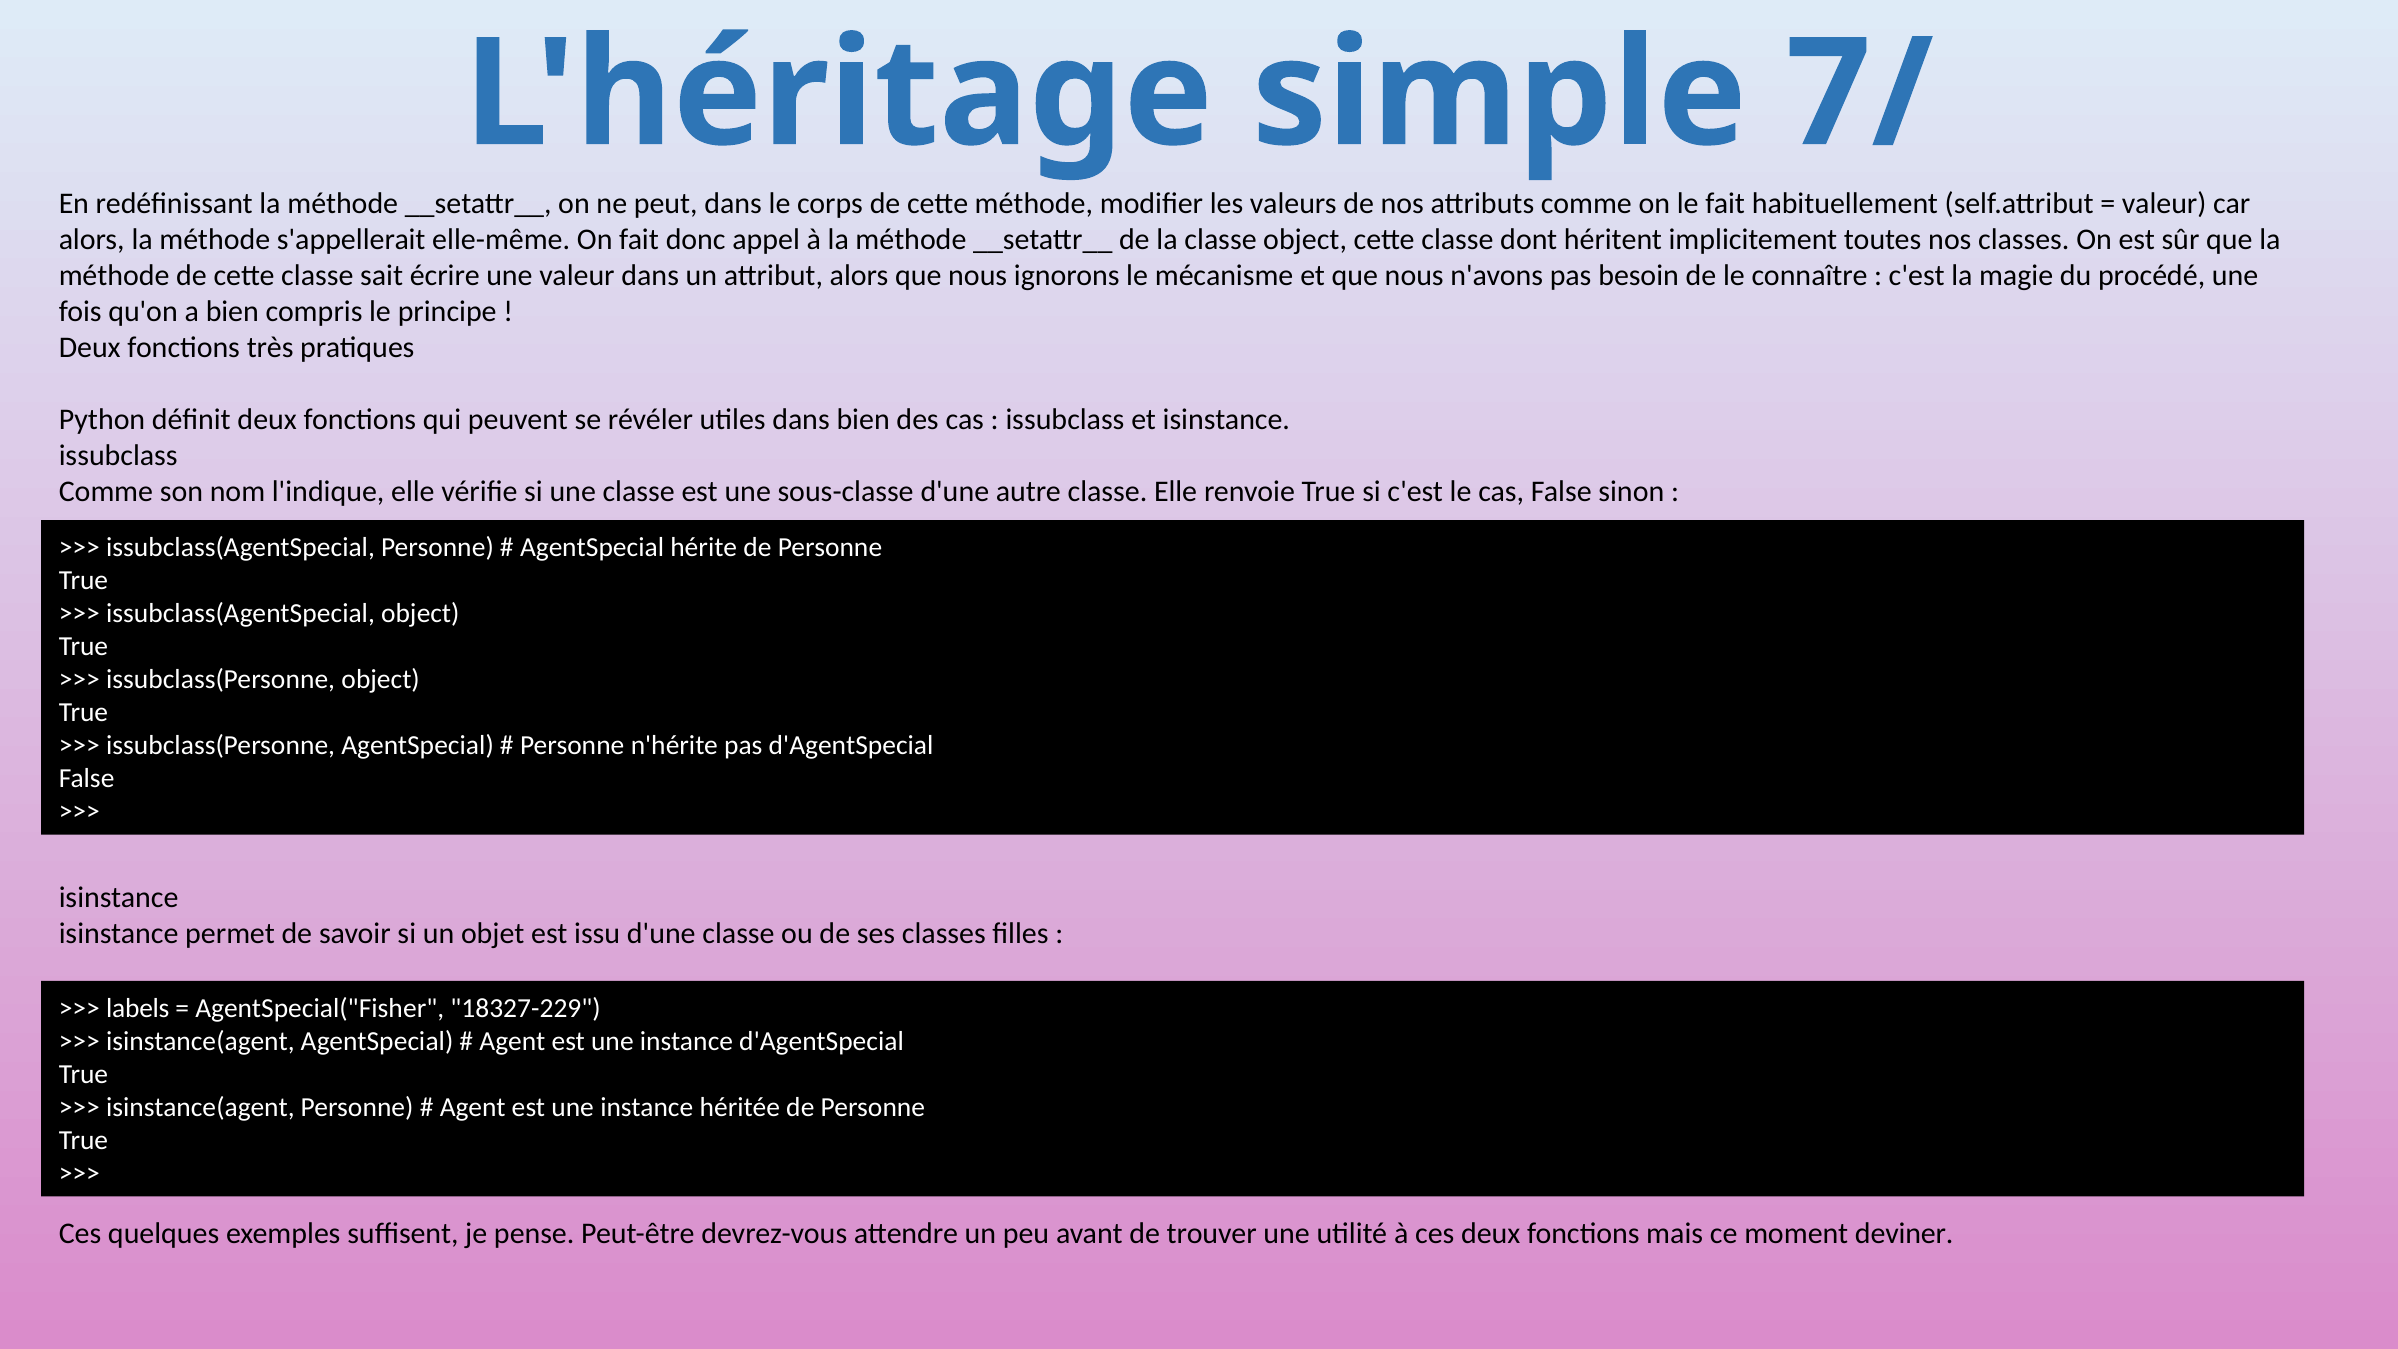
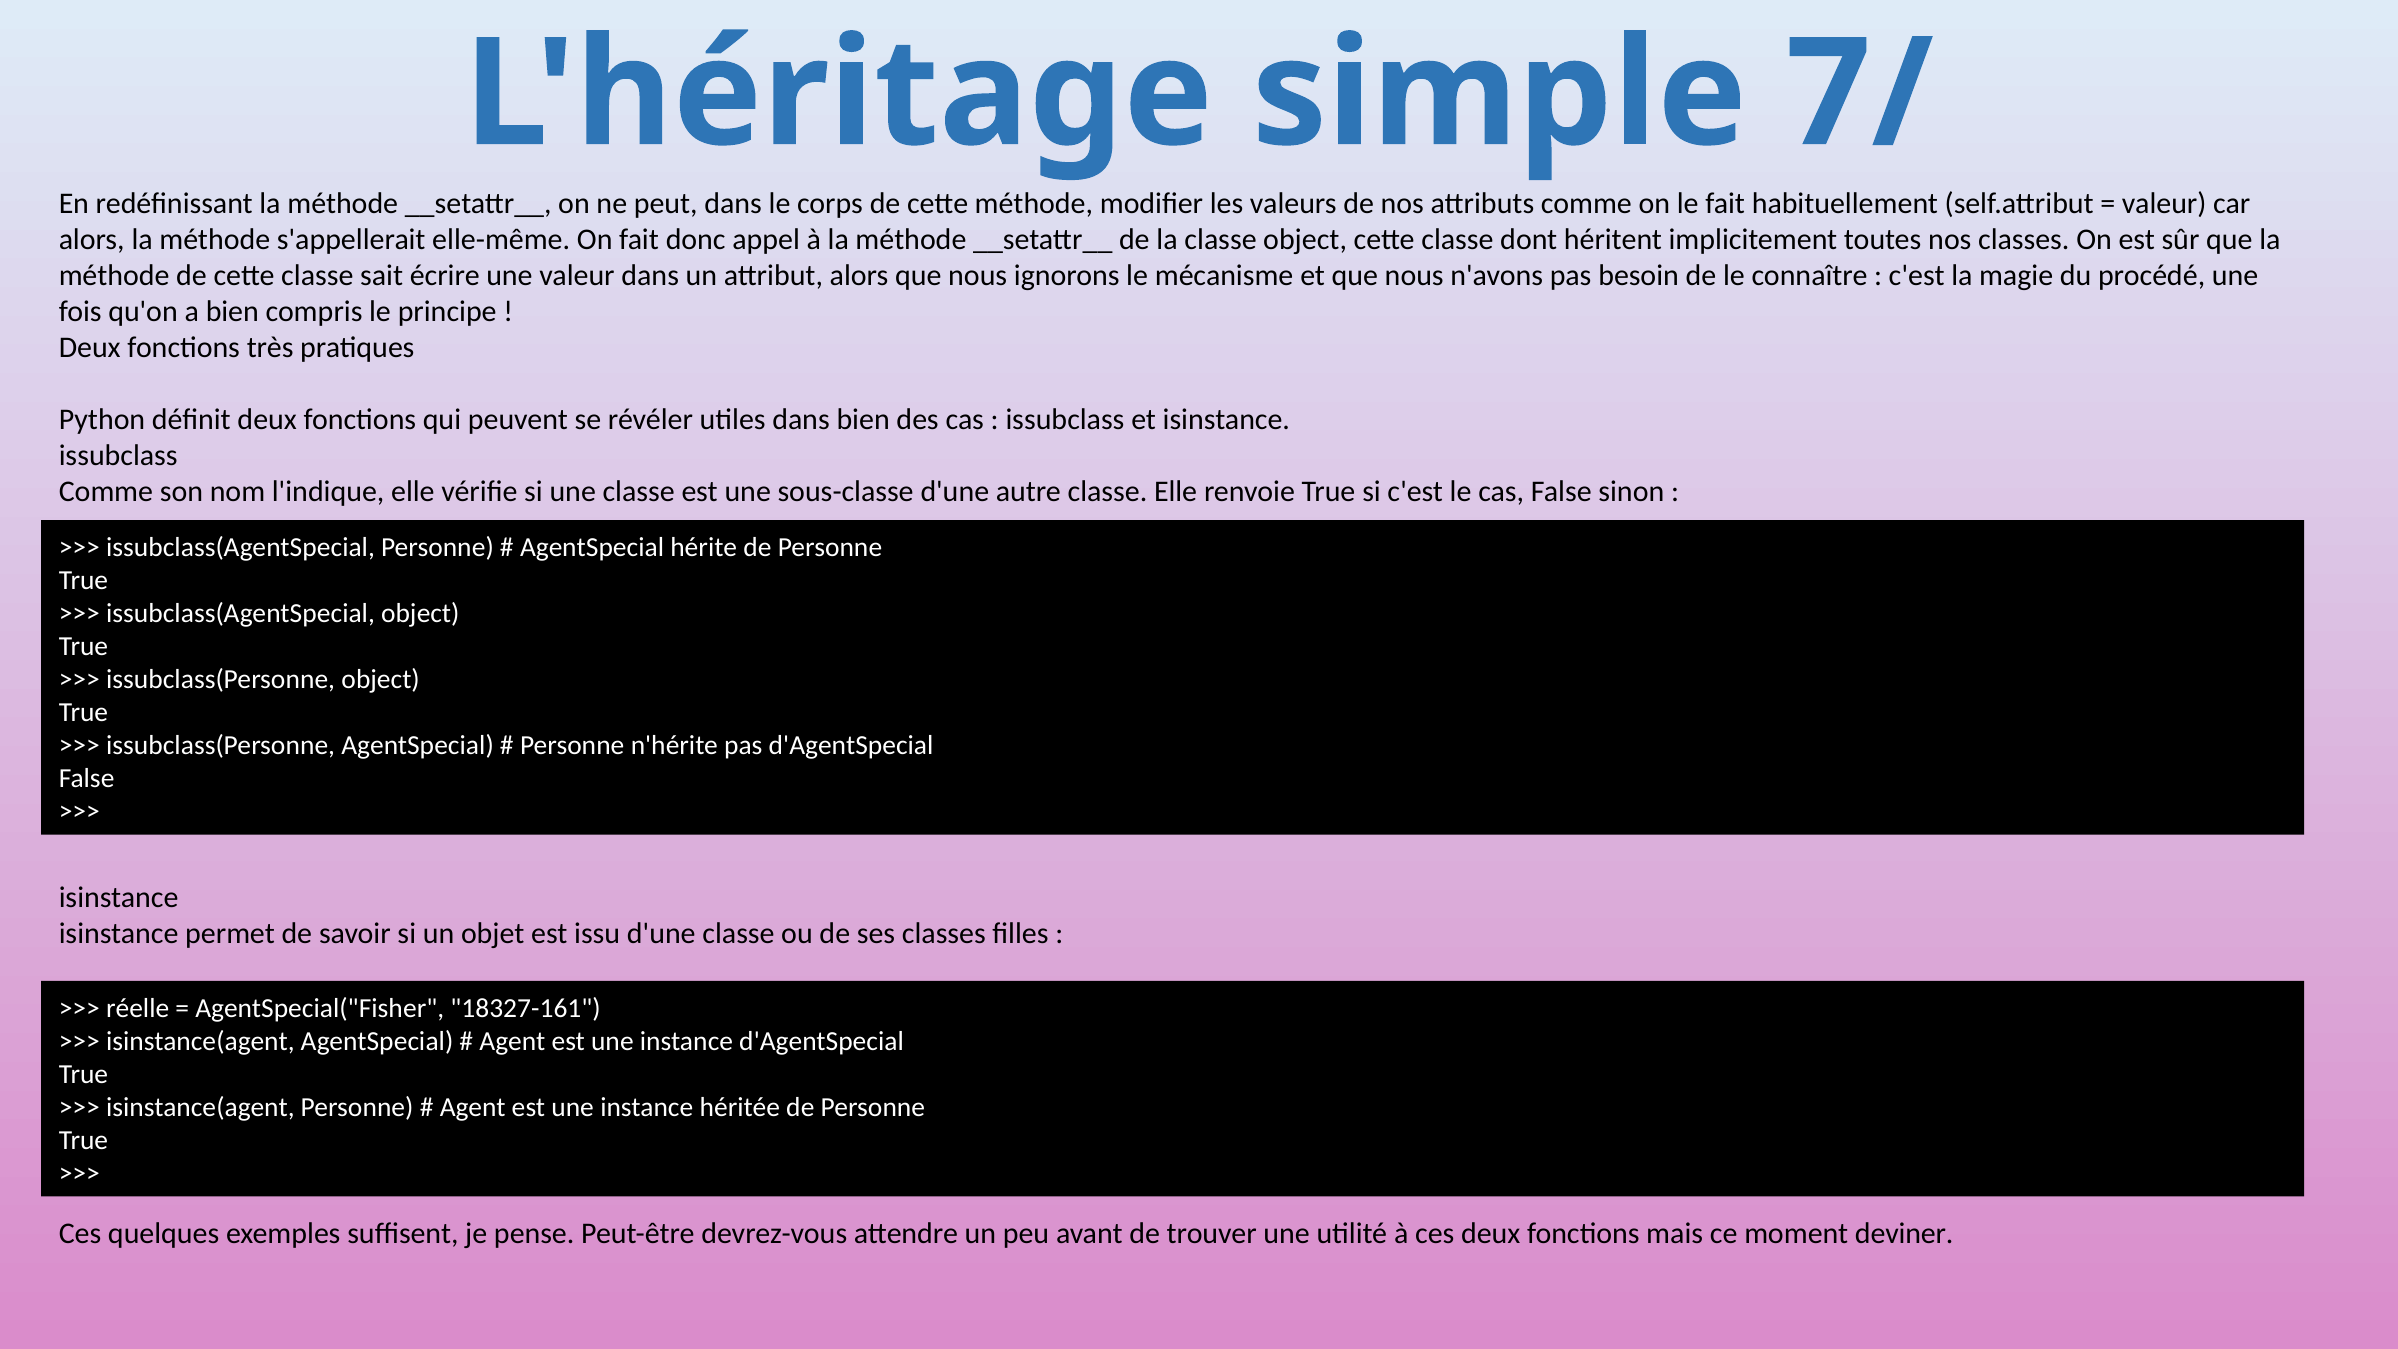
labels: labels -> réelle
18327-229: 18327-229 -> 18327-161
